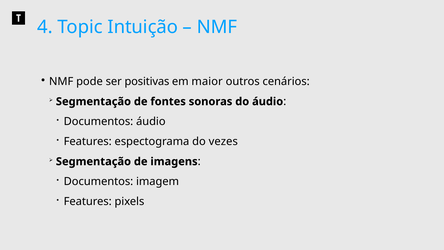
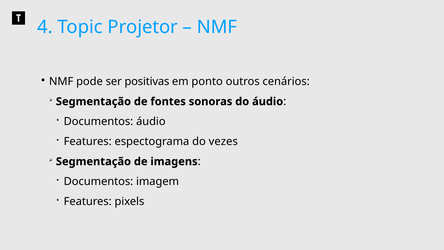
Intuição: Intuição -> Projetor
maior: maior -> ponto
